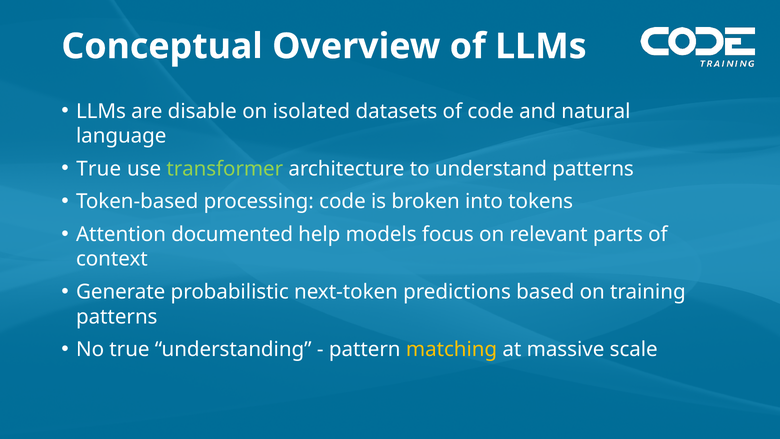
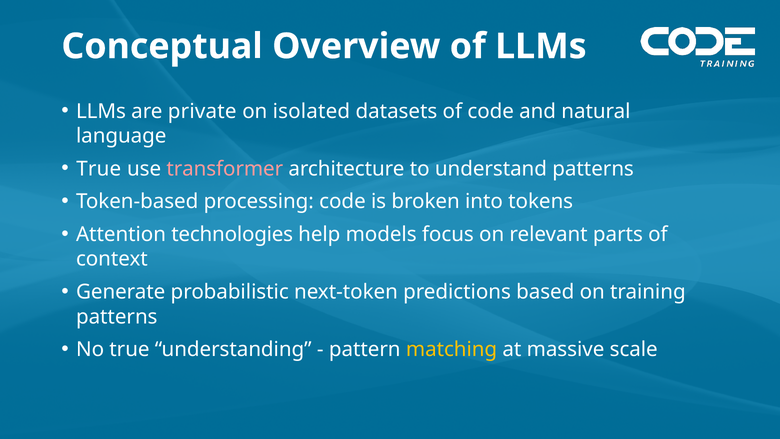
disable: disable -> private
transformer colour: light green -> pink
documented: documented -> technologies
